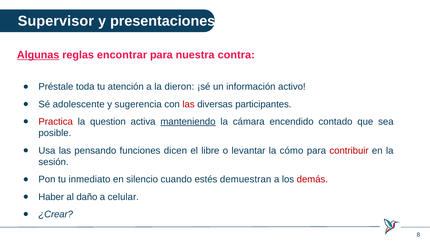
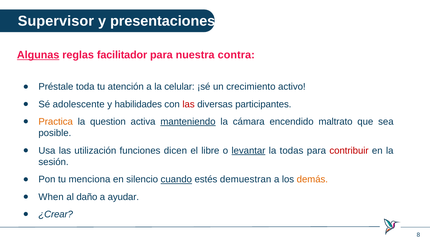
encontrar: encontrar -> facilitador
dieron: dieron -> celular
información: información -> crecimiento
sugerencia: sugerencia -> habilidades
Practica colour: red -> orange
contado: contado -> maltrato
pensando: pensando -> utilización
levantar underline: none -> present
cómo: cómo -> todas
inmediato: inmediato -> menciona
cuando underline: none -> present
demás colour: red -> orange
Haber: Haber -> When
celular: celular -> ayudar
